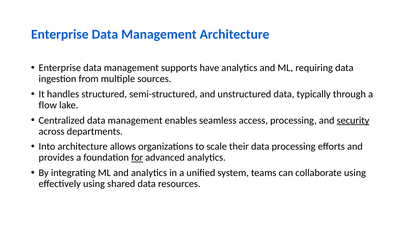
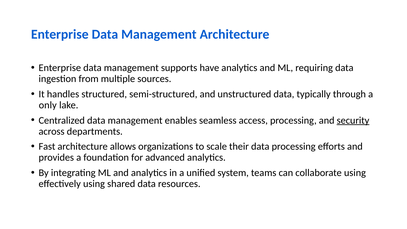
flow: flow -> only
Into: Into -> Fast
for underline: present -> none
